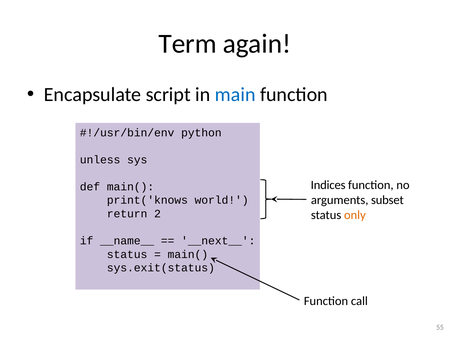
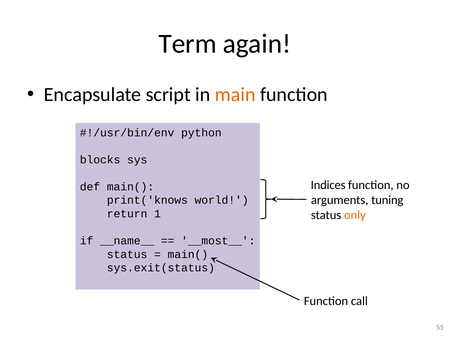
main colour: blue -> orange
unless: unless -> blocks
subset: subset -> tuning
2: 2 -> 1
__next__: __next__ -> __most__
